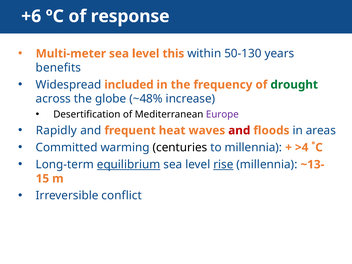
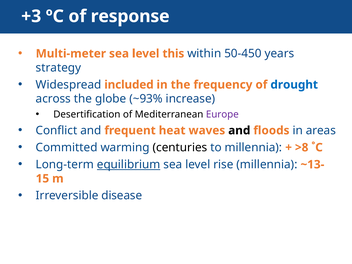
+6: +6 -> +3
50-130: 50-130 -> 50-450
benefits: benefits -> strategy
drought colour: green -> blue
~48%: ~48% -> ~93%
Rapidly: Rapidly -> Conflict
and at (239, 130) colour: red -> black
>4: >4 -> >8
rise underline: present -> none
conflict: conflict -> disease
